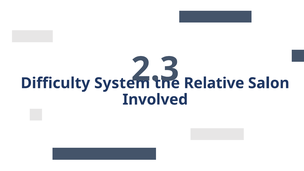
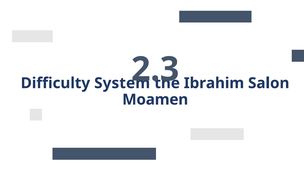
Relative: Relative -> Ibrahim
Involved: Involved -> Moamen
